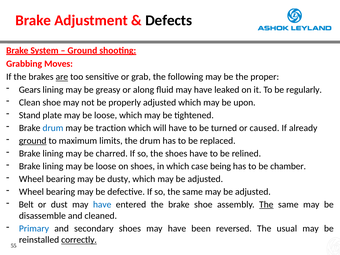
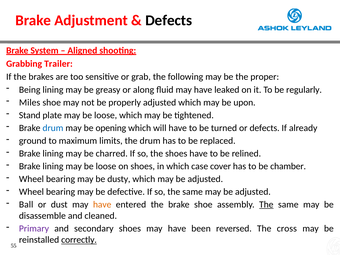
Ground at (82, 50): Ground -> Aligned
Moves: Moves -> Trailer
are underline: present -> none
Gears: Gears -> Being
Clean: Clean -> Miles
traction: traction -> opening
or caused: caused -> defects
ground at (33, 141) underline: present -> none
being: being -> cover
Belt: Belt -> Ball
have at (102, 204) colour: blue -> orange
Primary colour: blue -> purple
usual: usual -> cross
